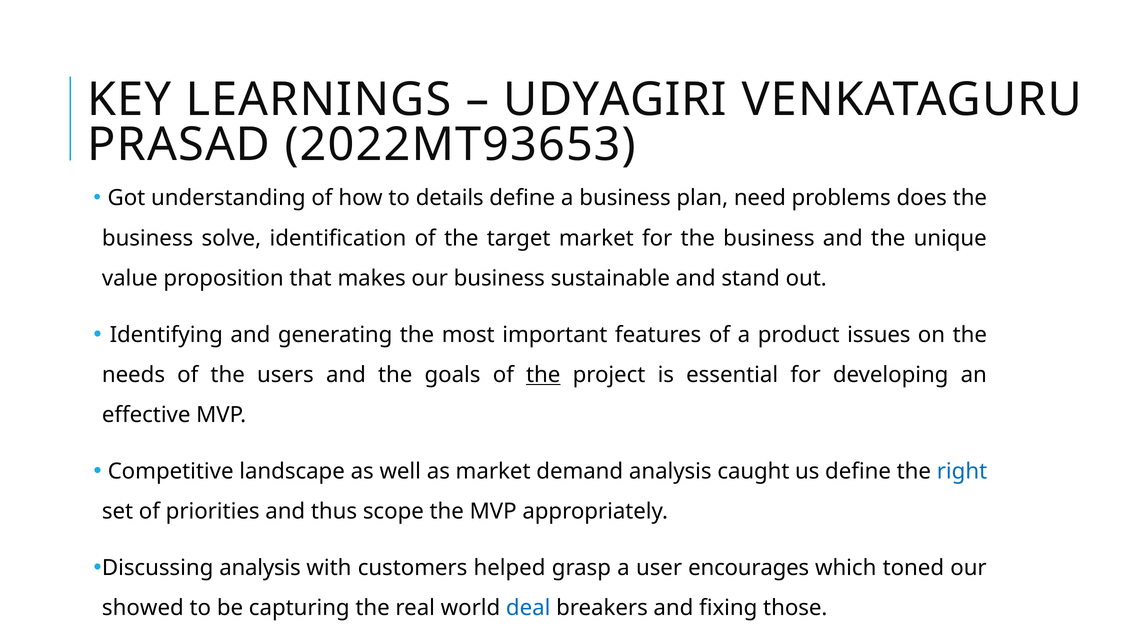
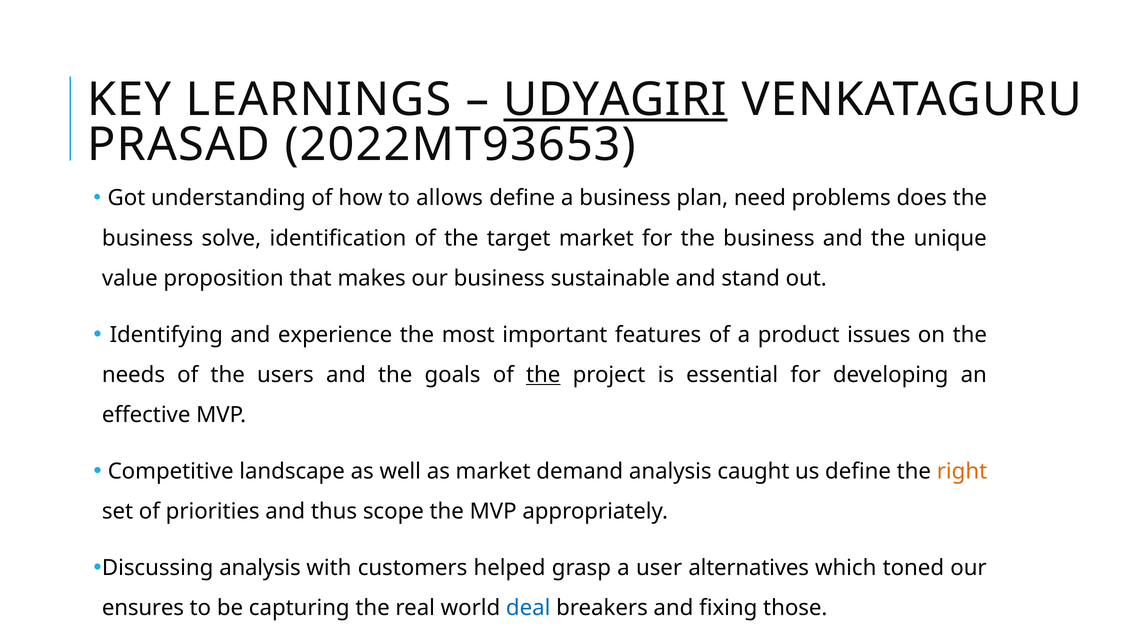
UDYAGIRI underline: none -> present
details: details -> allows
generating: generating -> experience
right colour: blue -> orange
encourages: encourages -> alternatives
showed: showed -> ensures
